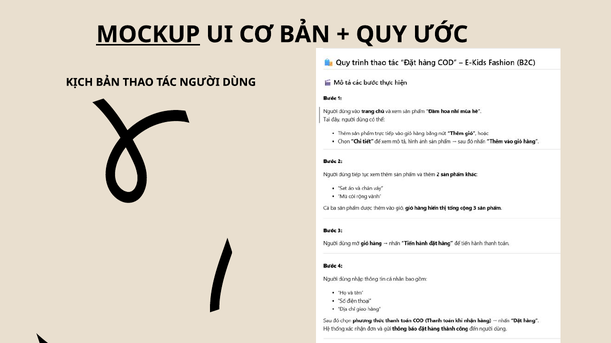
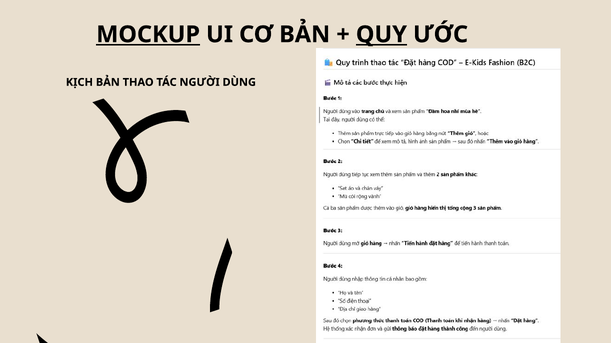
QUY underline: none -> present
